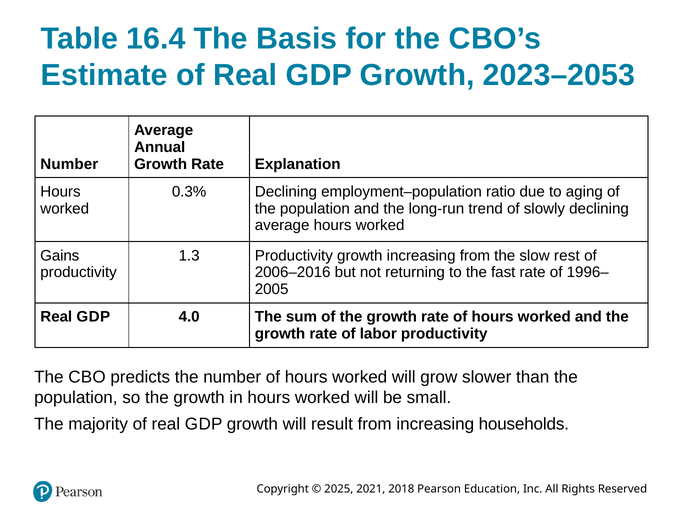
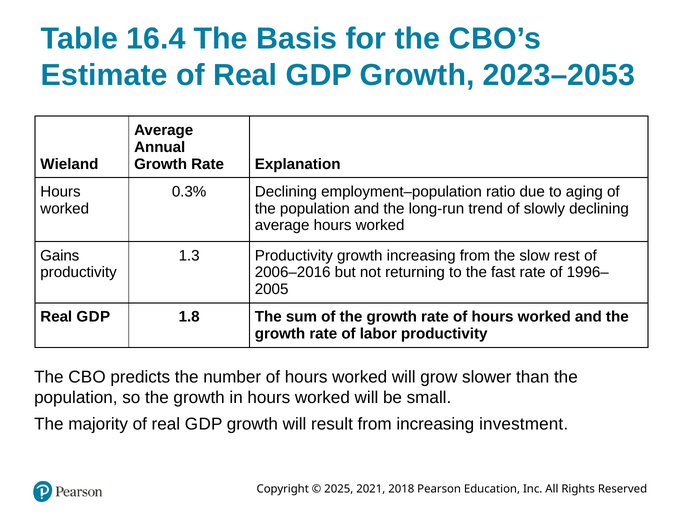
Number at (69, 164): Number -> Wieland
4.0: 4.0 -> 1.8
households: households -> investment
